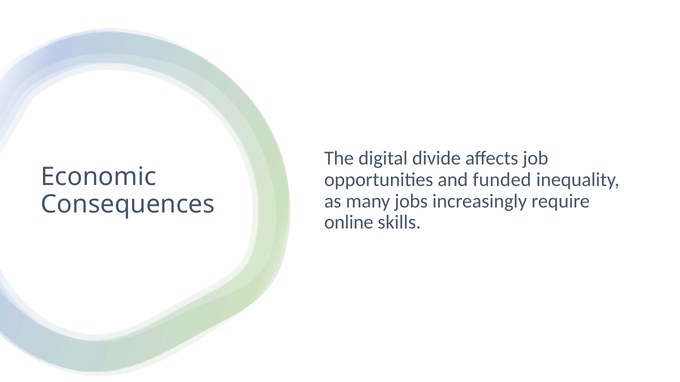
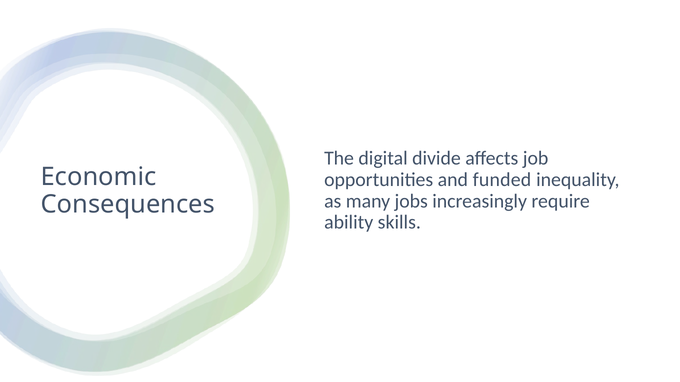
online: online -> ability
